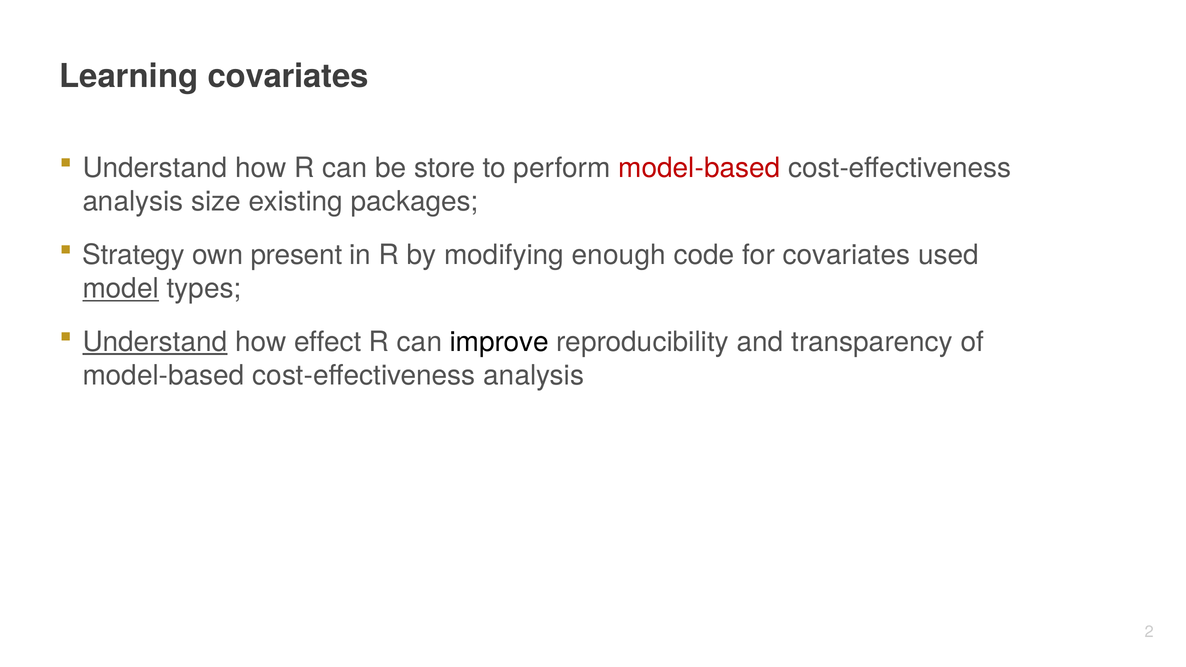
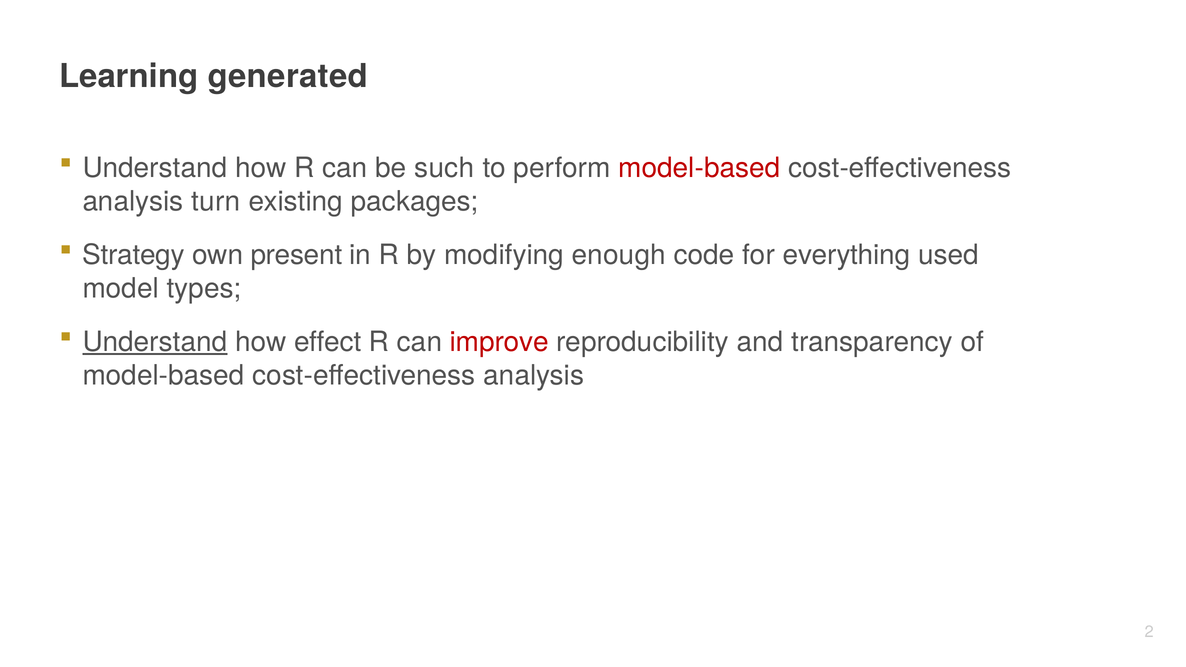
Learning covariates: covariates -> generated
store: store -> such
size: size -> turn
for covariates: covariates -> everything
model underline: present -> none
improve colour: black -> red
